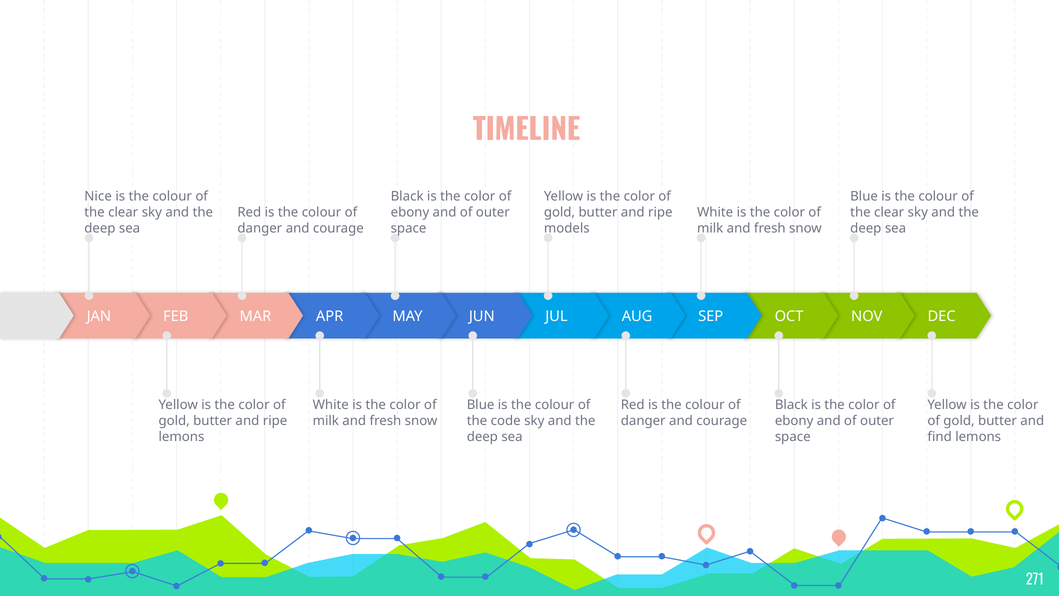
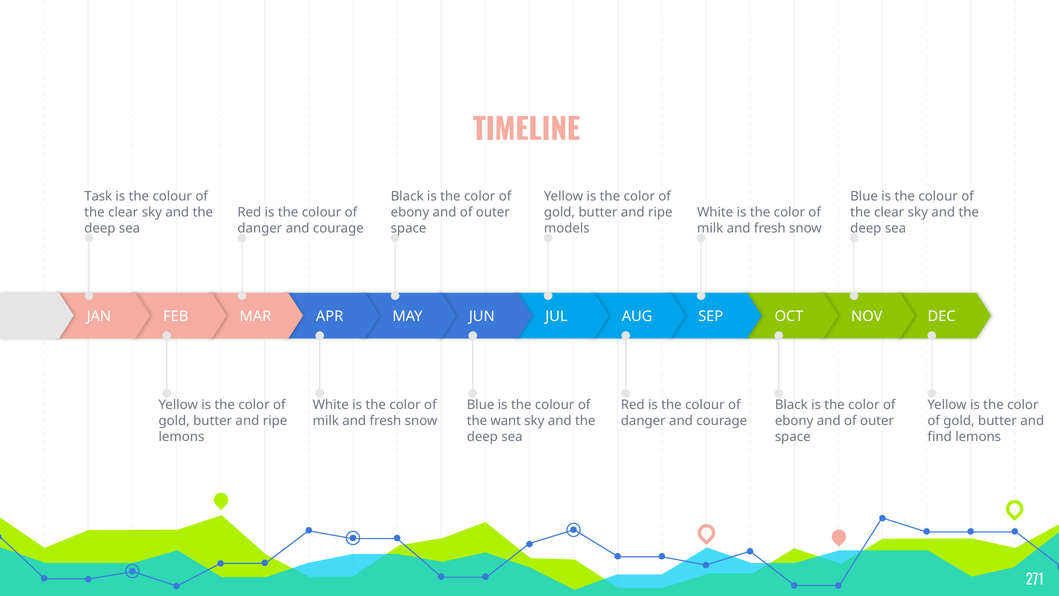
Nice: Nice -> Task
code: code -> want
